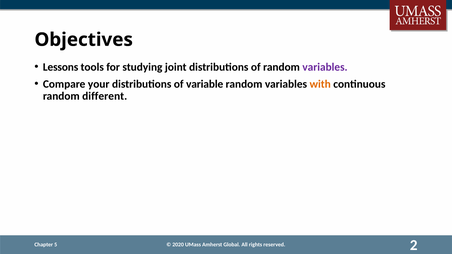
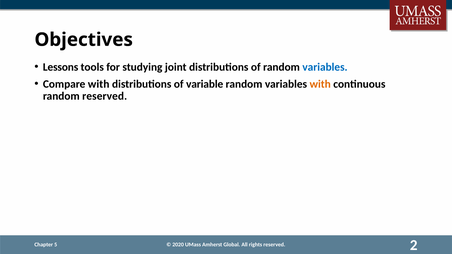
variables at (325, 67) colour: purple -> blue
Compare your: your -> with
random different: different -> reserved
